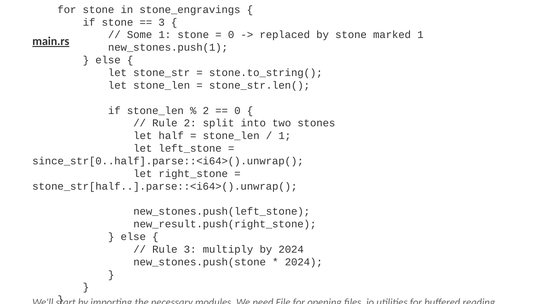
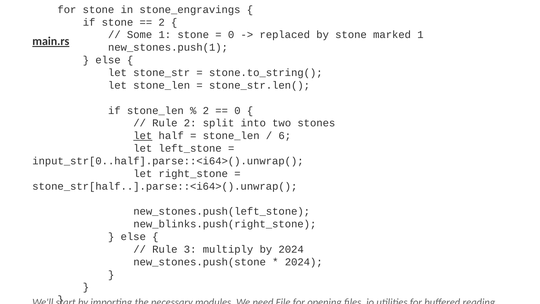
3 at (162, 22): 3 -> 2
let at (143, 136) underline: none -> present
1 at (285, 136): 1 -> 6
since_str[0..half].parse::<i64>().unwrap(: since_str[0..half].parse::<i64>().unwrap( -> input_str[0..half].parse::<i64>().unwrap(
new_result.push(right_stone: new_result.push(right_stone -> new_blinks.push(right_stone
